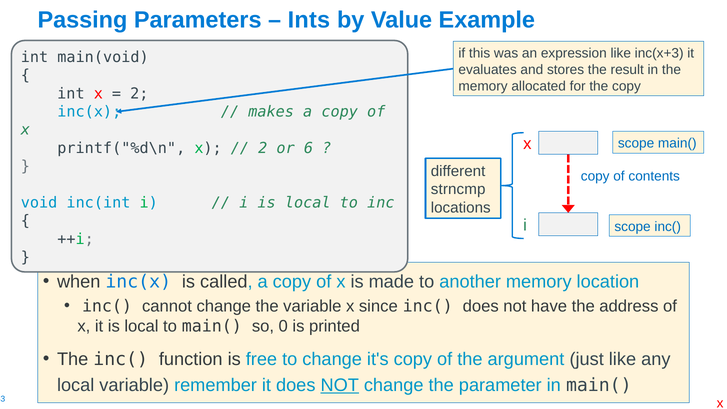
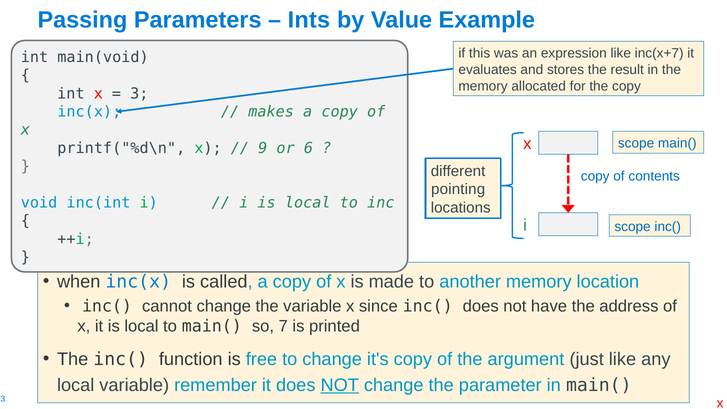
inc(x+3: inc(x+3 -> inc(x+7
2 at (139, 94): 2 -> 3
2 at (263, 148): 2 -> 9
strncmp: strncmp -> pointing
0: 0 -> 7
